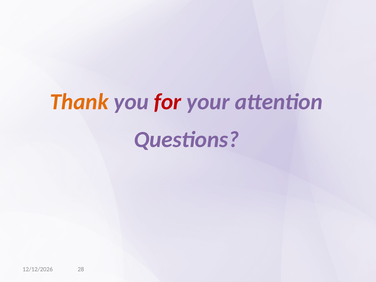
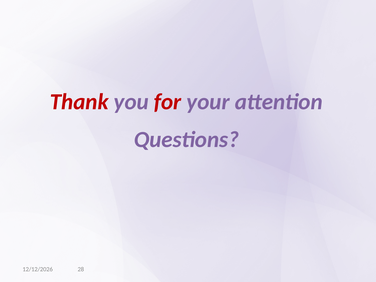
Thank colour: orange -> red
